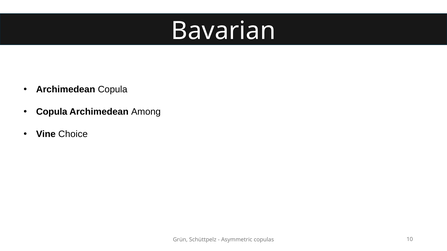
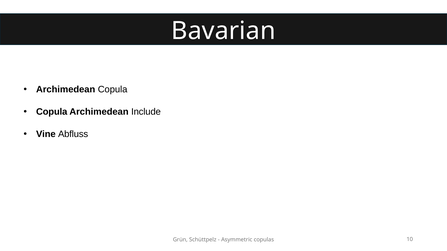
Among: Among -> Include
Choice: Choice -> Abfluss
